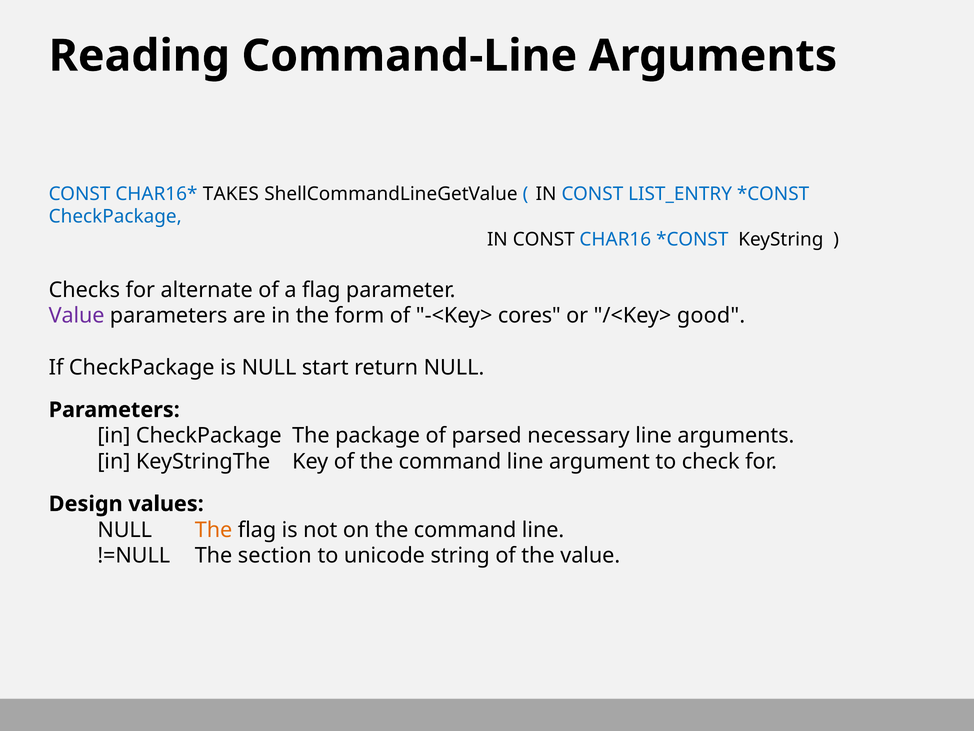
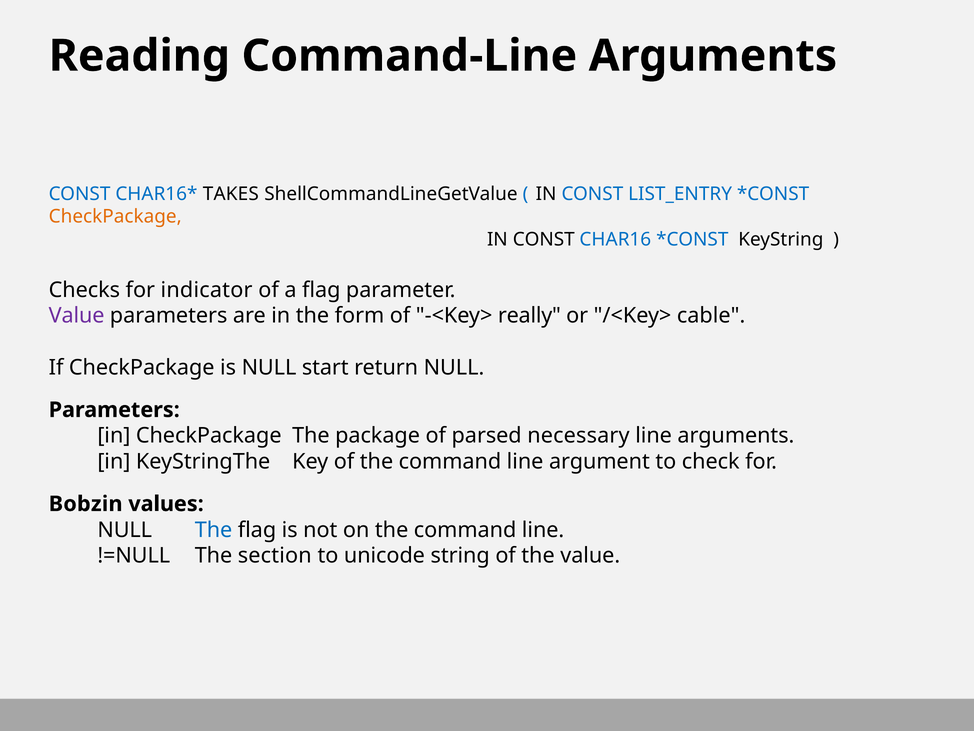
CheckPackage at (115, 217) colour: blue -> orange
alternate: alternate -> indicator
cores: cores -> really
good: good -> cable
Design: Design -> Bobzin
The at (214, 530) colour: orange -> blue
